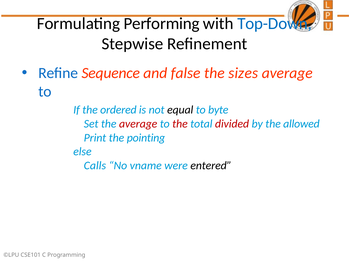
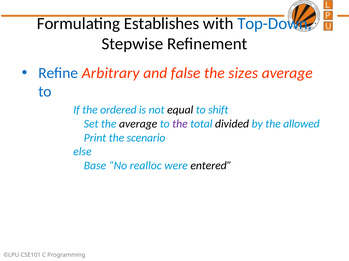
Performing: Performing -> Establishes
Sequence: Sequence -> Arbitrary
byte: byte -> shift
average at (138, 124) colour: red -> black
the at (180, 124) colour: red -> purple
divided colour: red -> black
pointing: pointing -> scenario
Calls: Calls -> Base
vname: vname -> realloc
